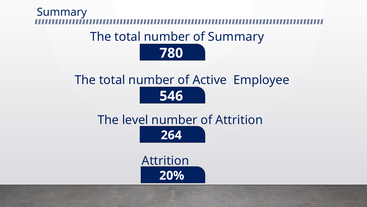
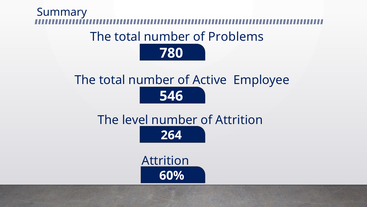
Summary at (236, 37): Summary -> Problems
20%: 20% -> 60%
